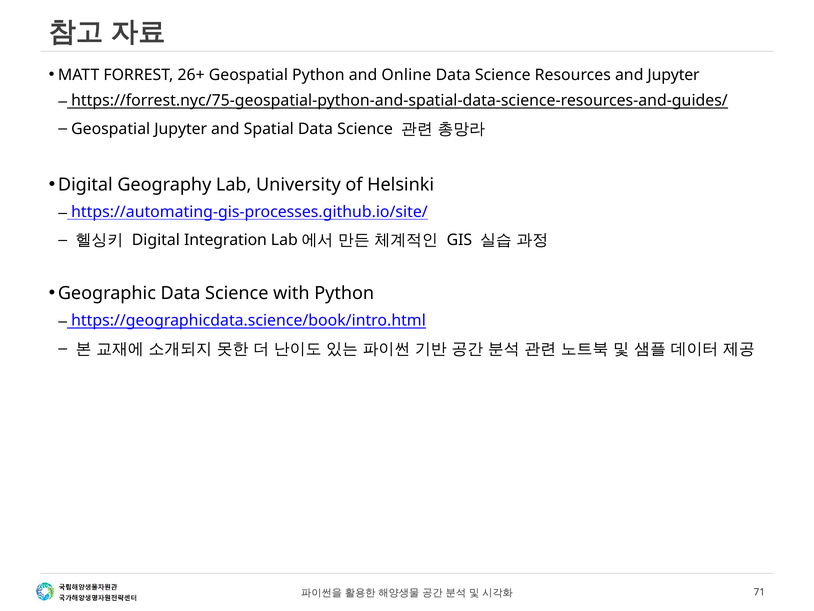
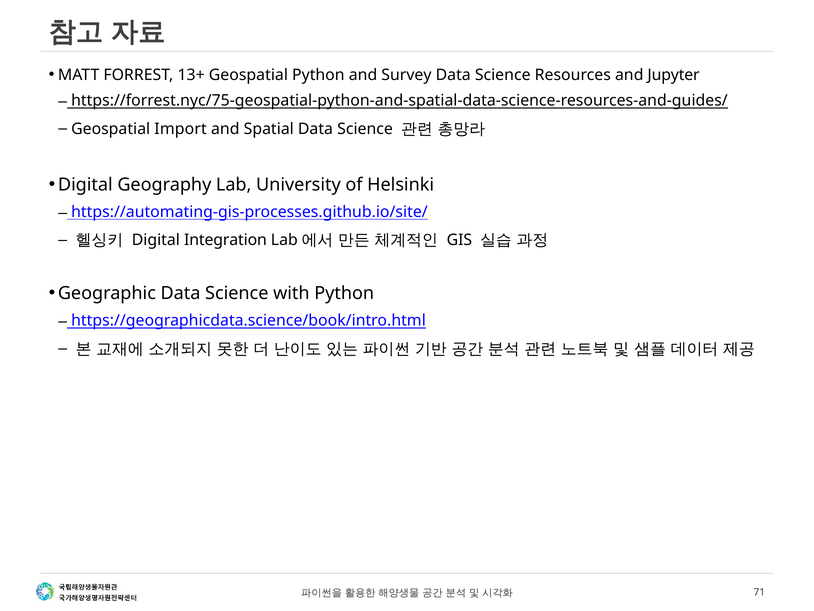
26+: 26+ -> 13+
Online: Online -> Survey
Geospatial Jupyter: Jupyter -> Import
